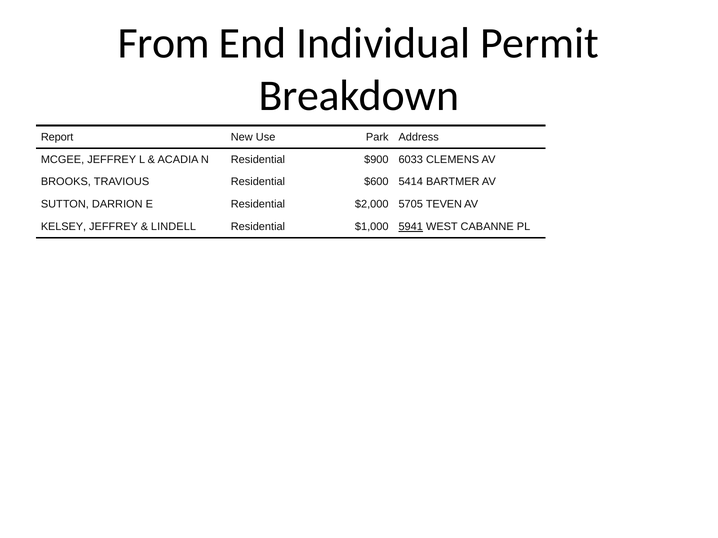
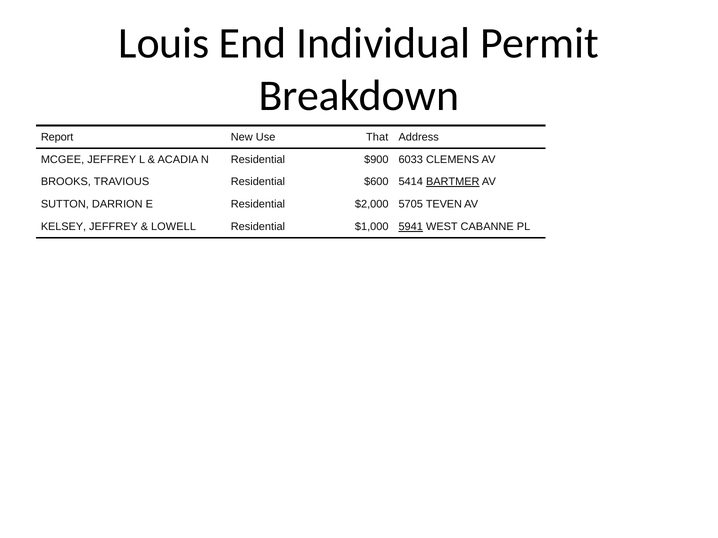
From: From -> Louis
Park: Park -> That
BARTMER underline: none -> present
LINDELL: LINDELL -> LOWELL
